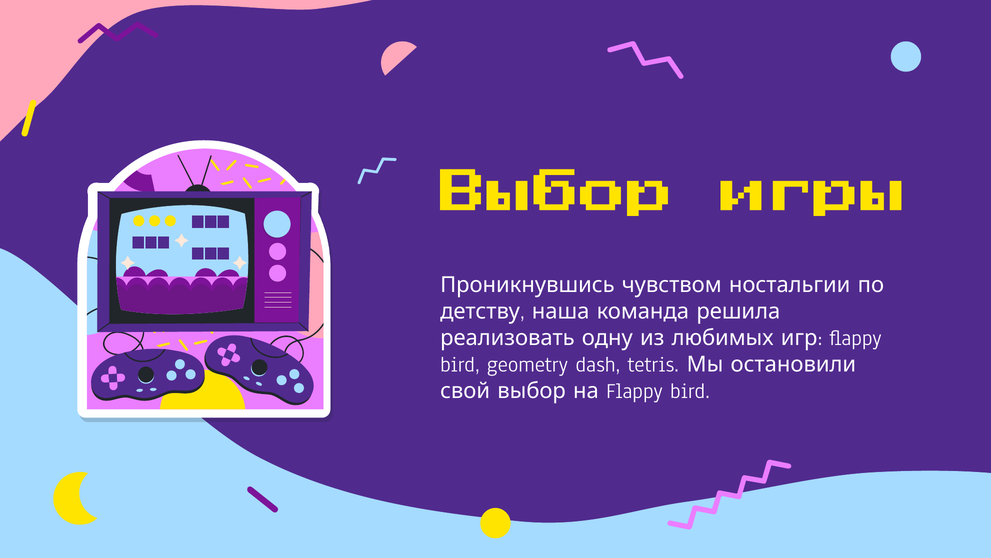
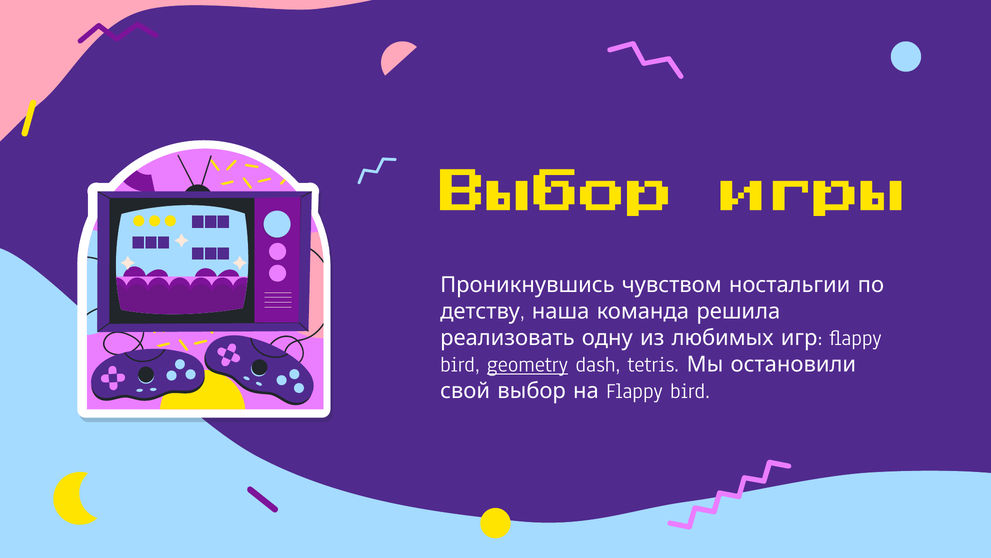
geometry underline: none -> present
